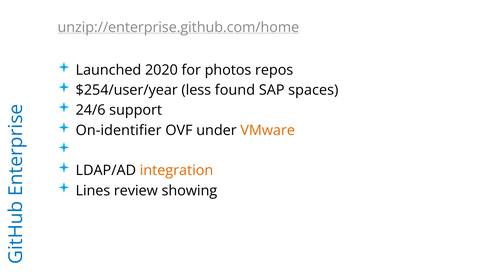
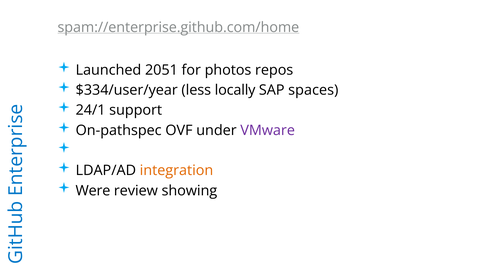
unzip://enterprise.github.com/home: unzip://enterprise.github.com/home -> spam://enterprise.github.com/home
2020: 2020 -> 2051
$254/user/year: $254/user/year -> $334/user/year
found: found -> locally
24/6: 24/6 -> 24/1
On-identifier: On-identifier -> On-pathspec
VMware colour: orange -> purple
Lines: Lines -> Were
